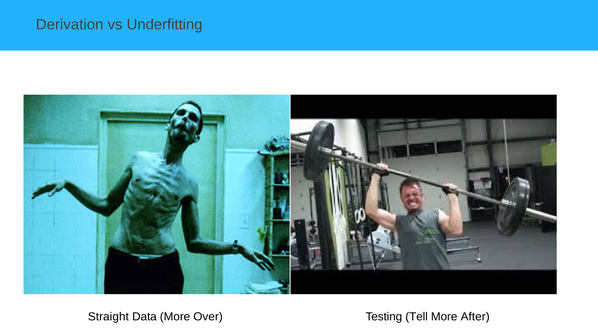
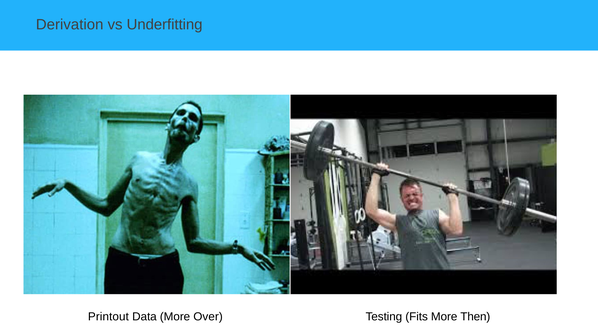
Straight: Straight -> Printout
Tell: Tell -> Fits
After: After -> Then
